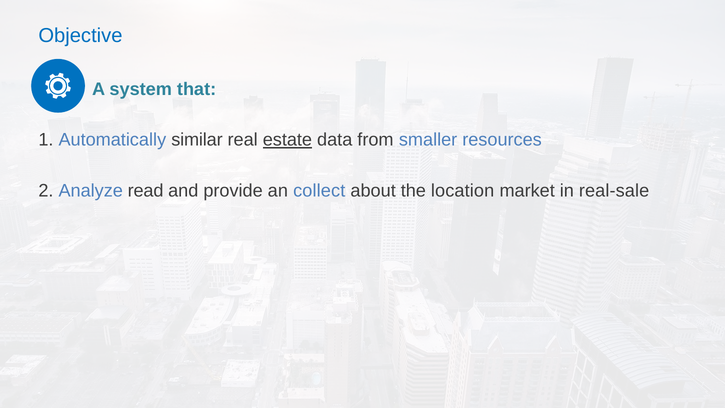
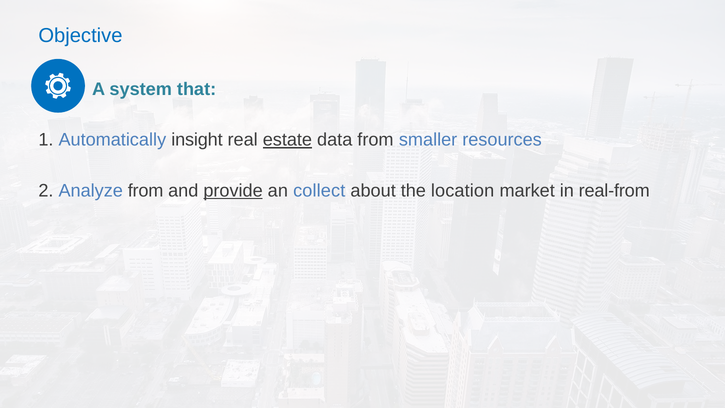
similar: similar -> insight
Analyze read: read -> from
provide underline: none -> present
real-sale: real-sale -> real-from
